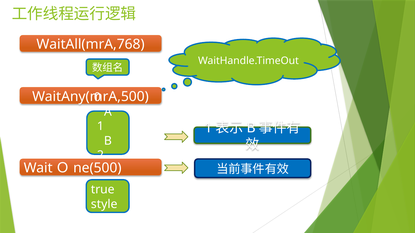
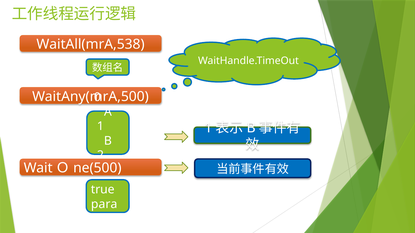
WaitAll(mrA,768: WaitAll(mrA,768 -> WaitAll(mrA,538
style: style -> para
